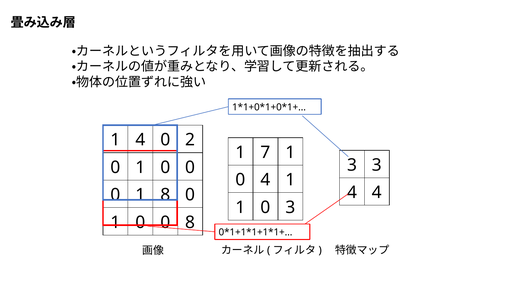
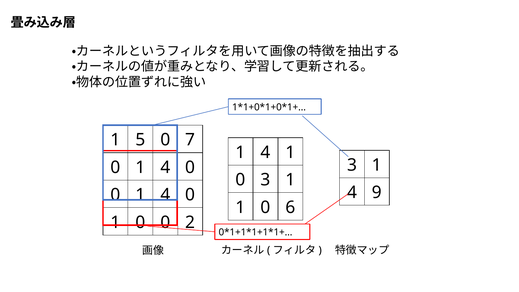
1 4: 4 -> 5
2: 2 -> 7
7 at (266, 152): 7 -> 4
3 at (377, 165): 3 -> 1
0 at (165, 167): 0 -> 4
0 4: 4 -> 3
4 4: 4 -> 9
8 at (165, 195): 8 -> 4
0 3: 3 -> 6
0 8: 8 -> 2
